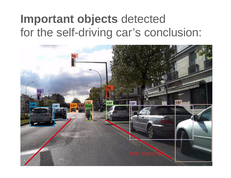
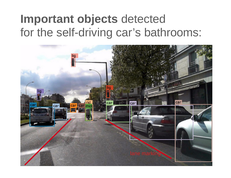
conclusion: conclusion -> bathrooms
